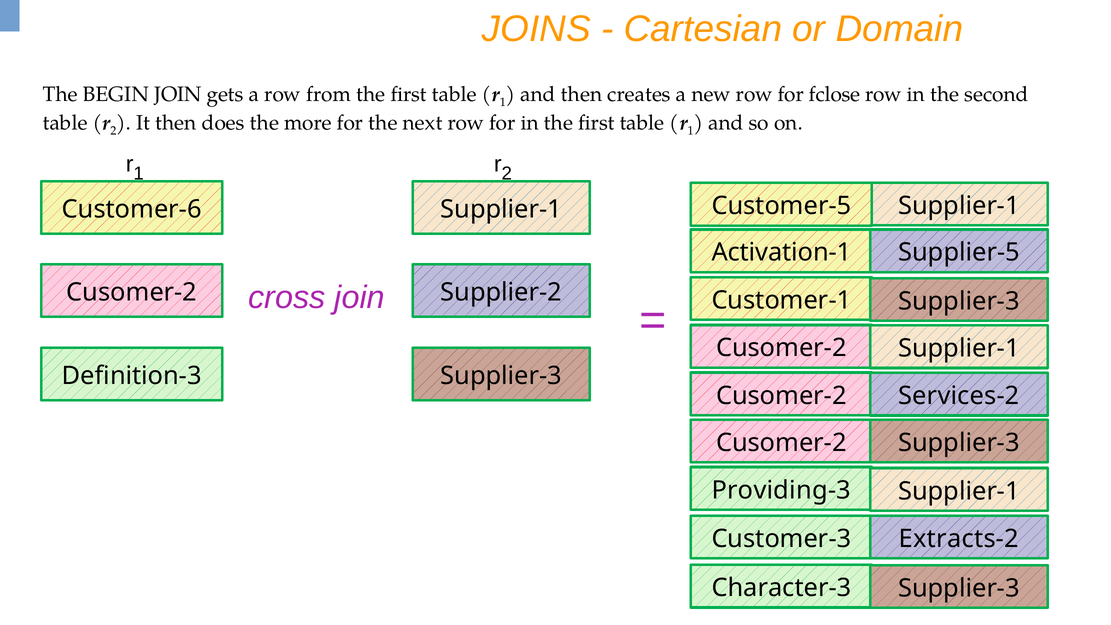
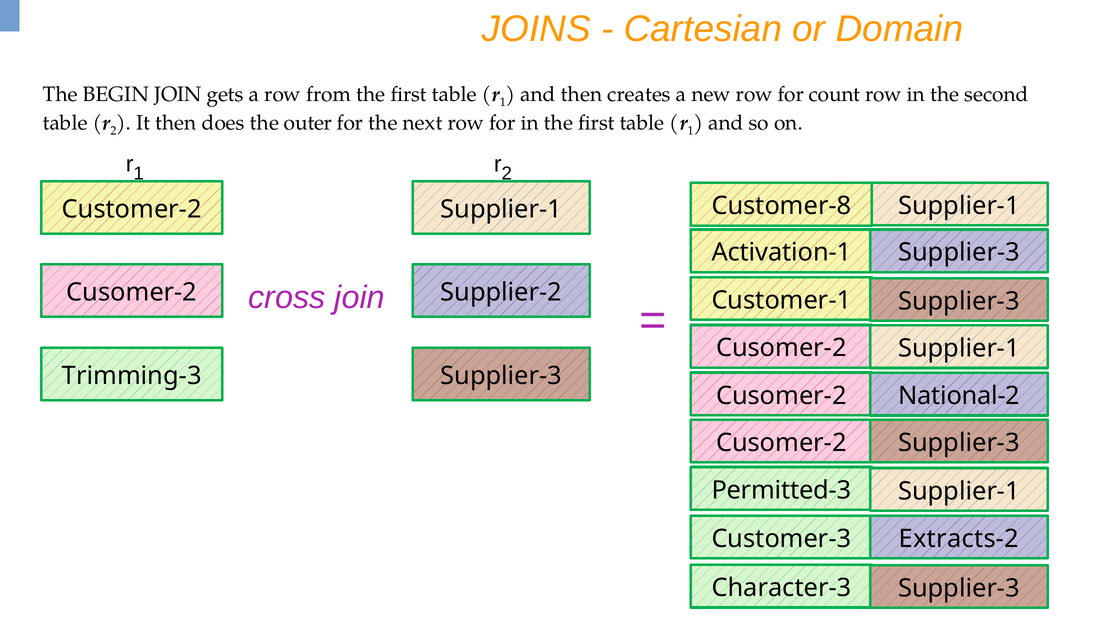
fclose: fclose -> count
more: more -> outer
Customer-5: Customer-5 -> Customer-8
Customer-6: Customer-6 -> Customer-2
Supplier-5 at (959, 253): Supplier-5 -> Supplier-3
Definition-3: Definition-3 -> Trimming-3
Services-2: Services-2 -> National-2
Providing-3: Providing-3 -> Permitted-3
